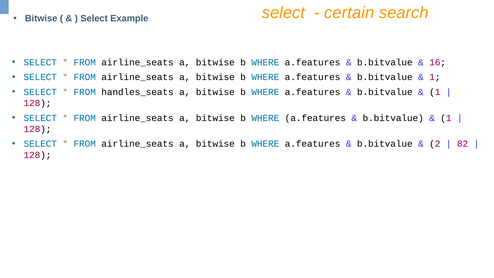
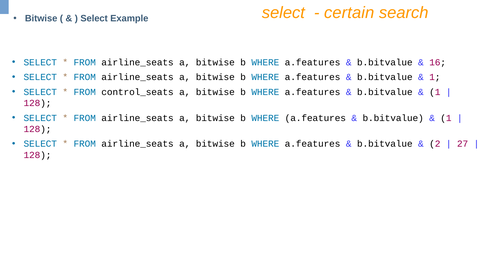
handles_seats: handles_seats -> control_seats
82: 82 -> 27
